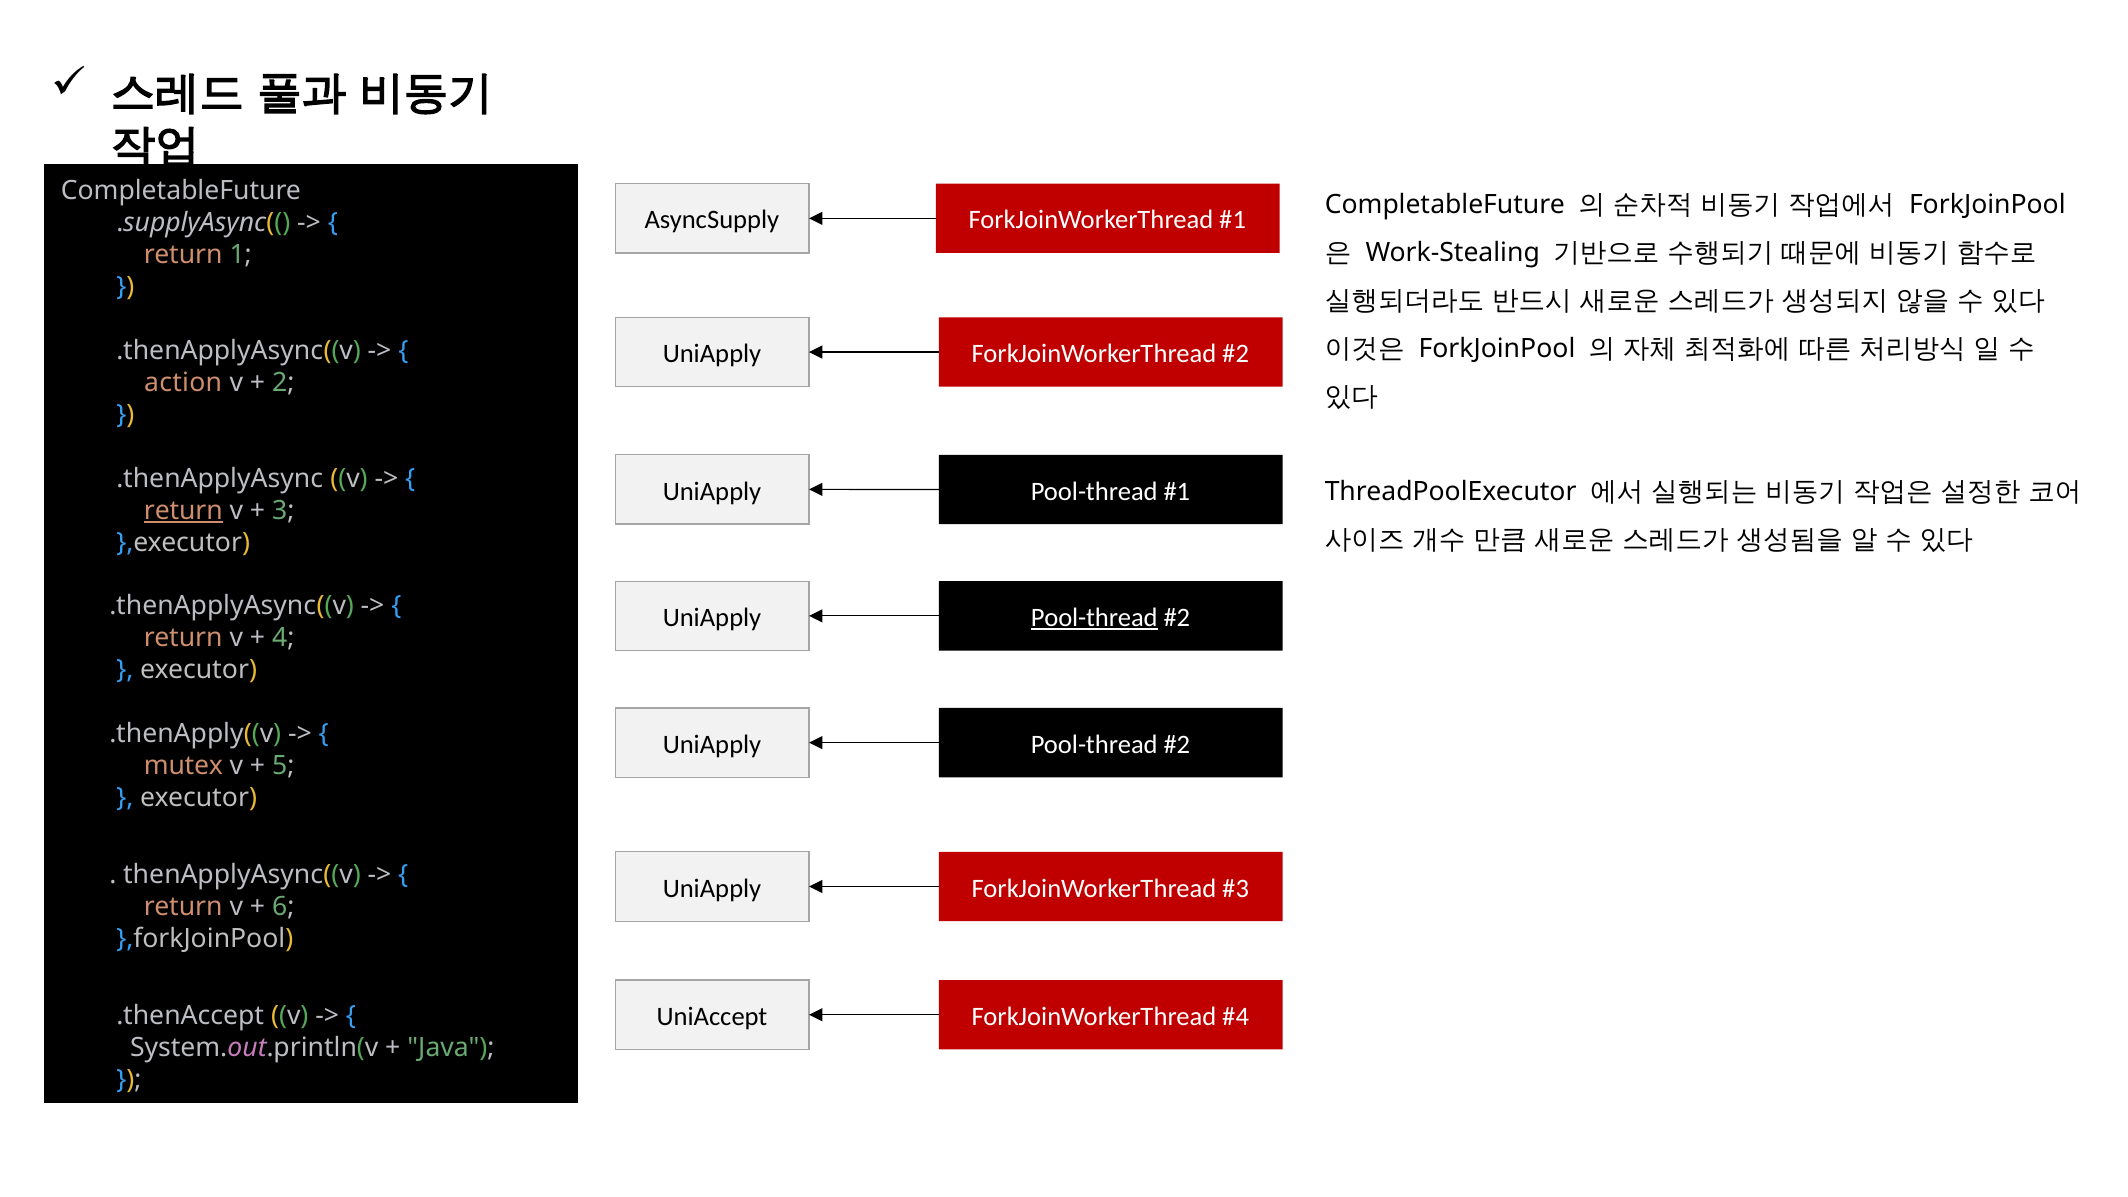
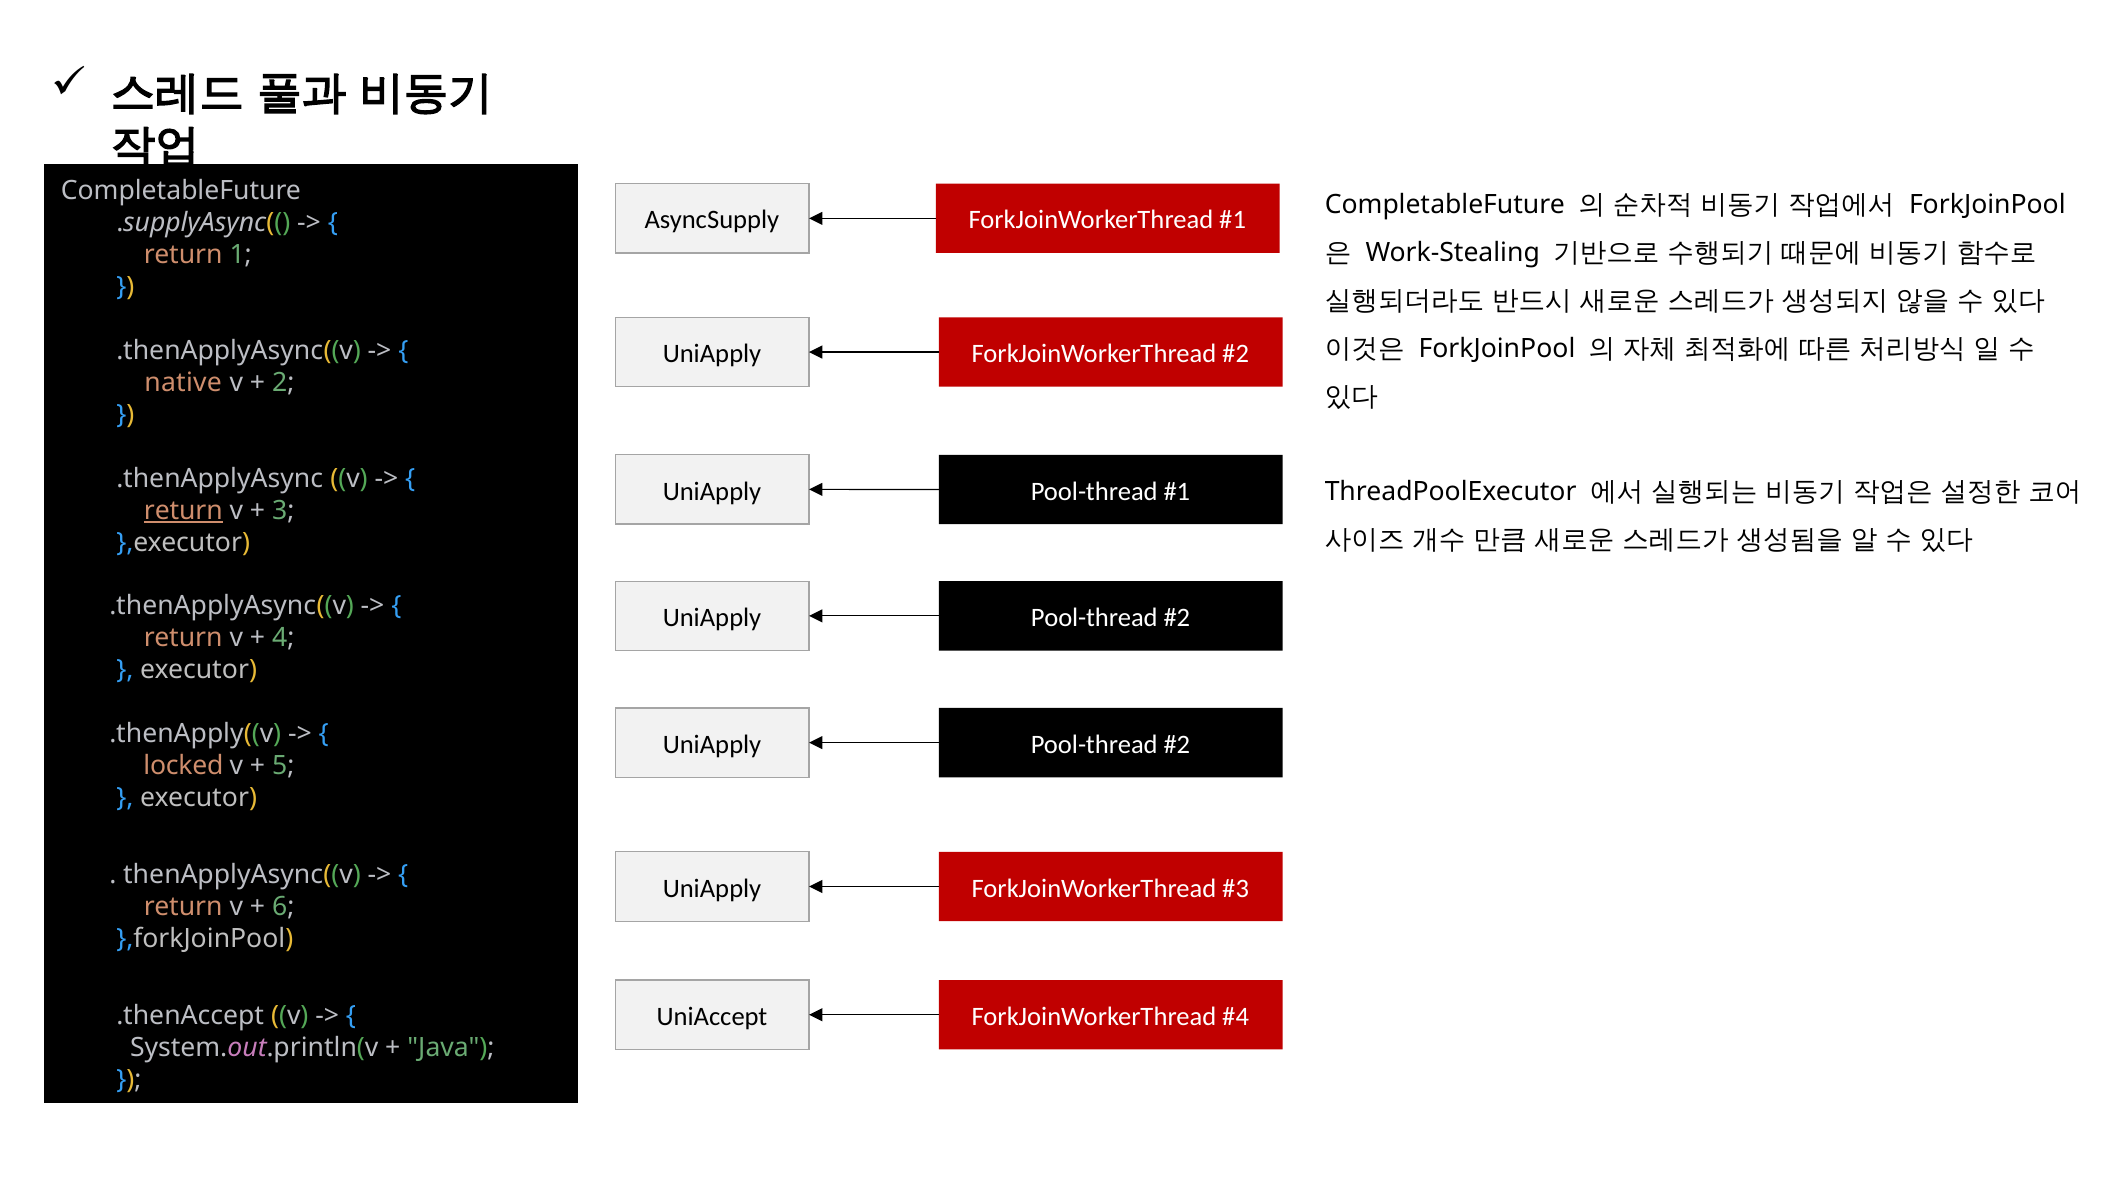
action: action -> native
Pool-thread at (1094, 618) underline: present -> none
mutex: mutex -> locked
